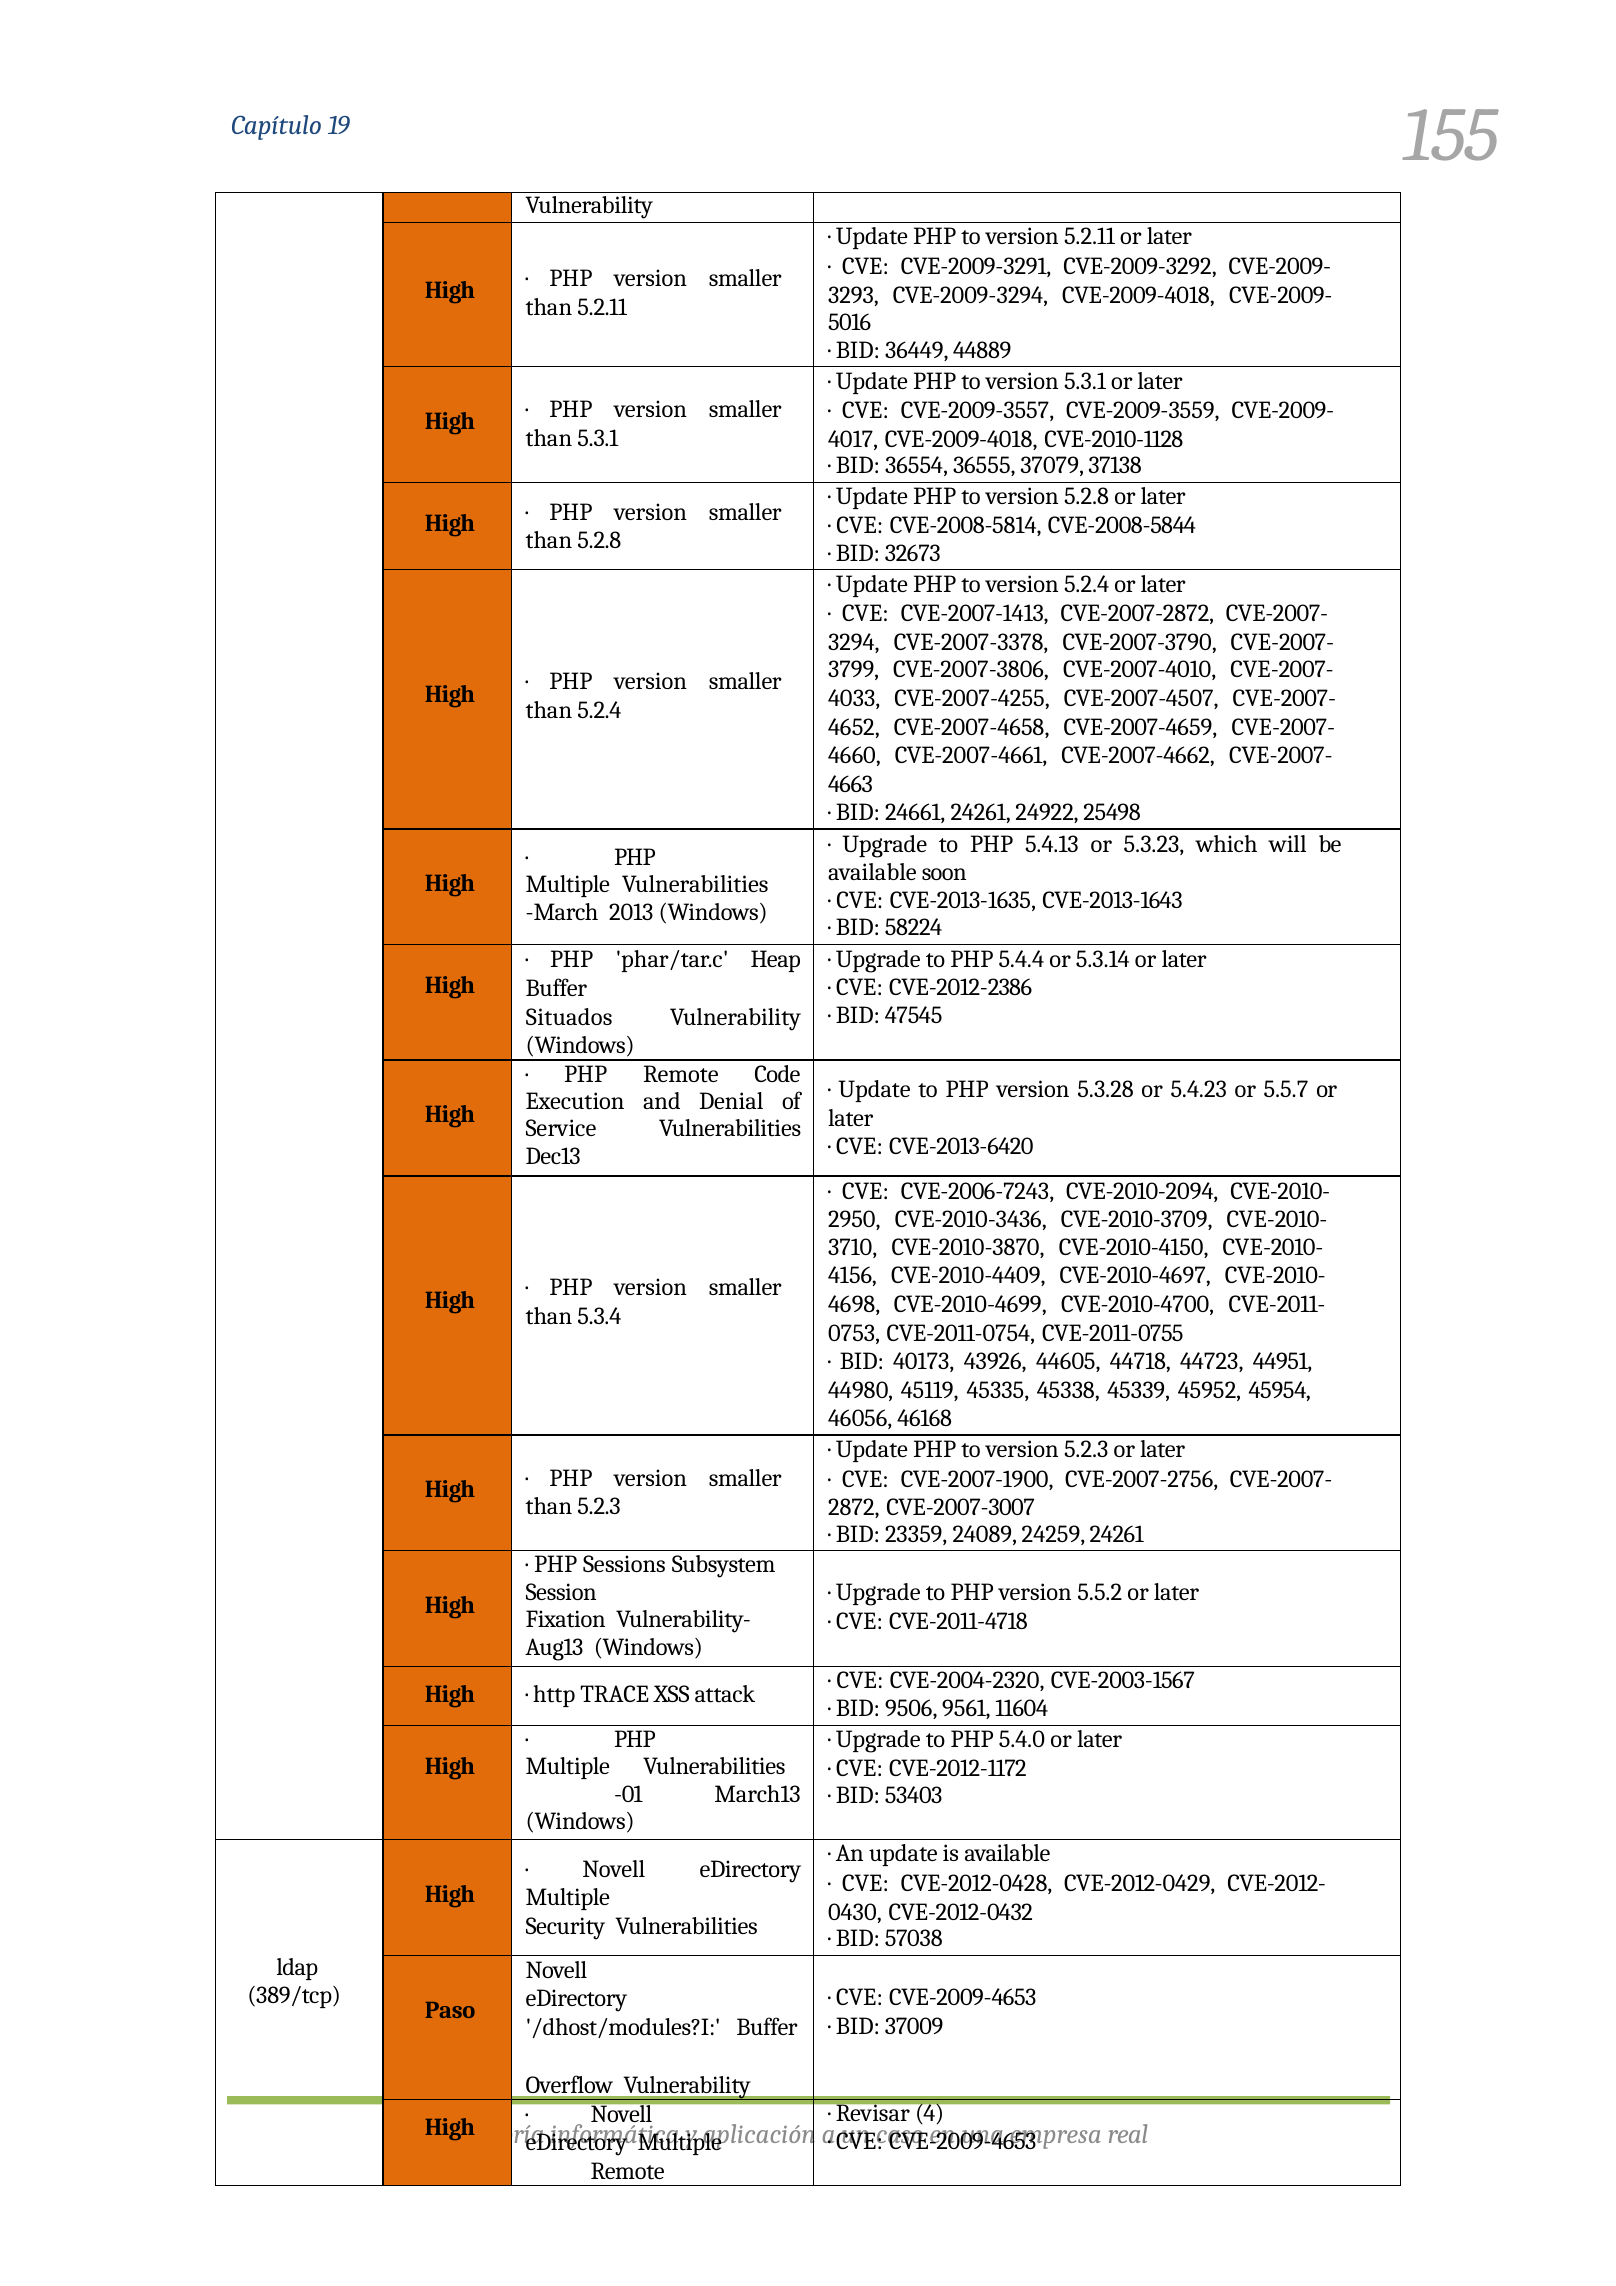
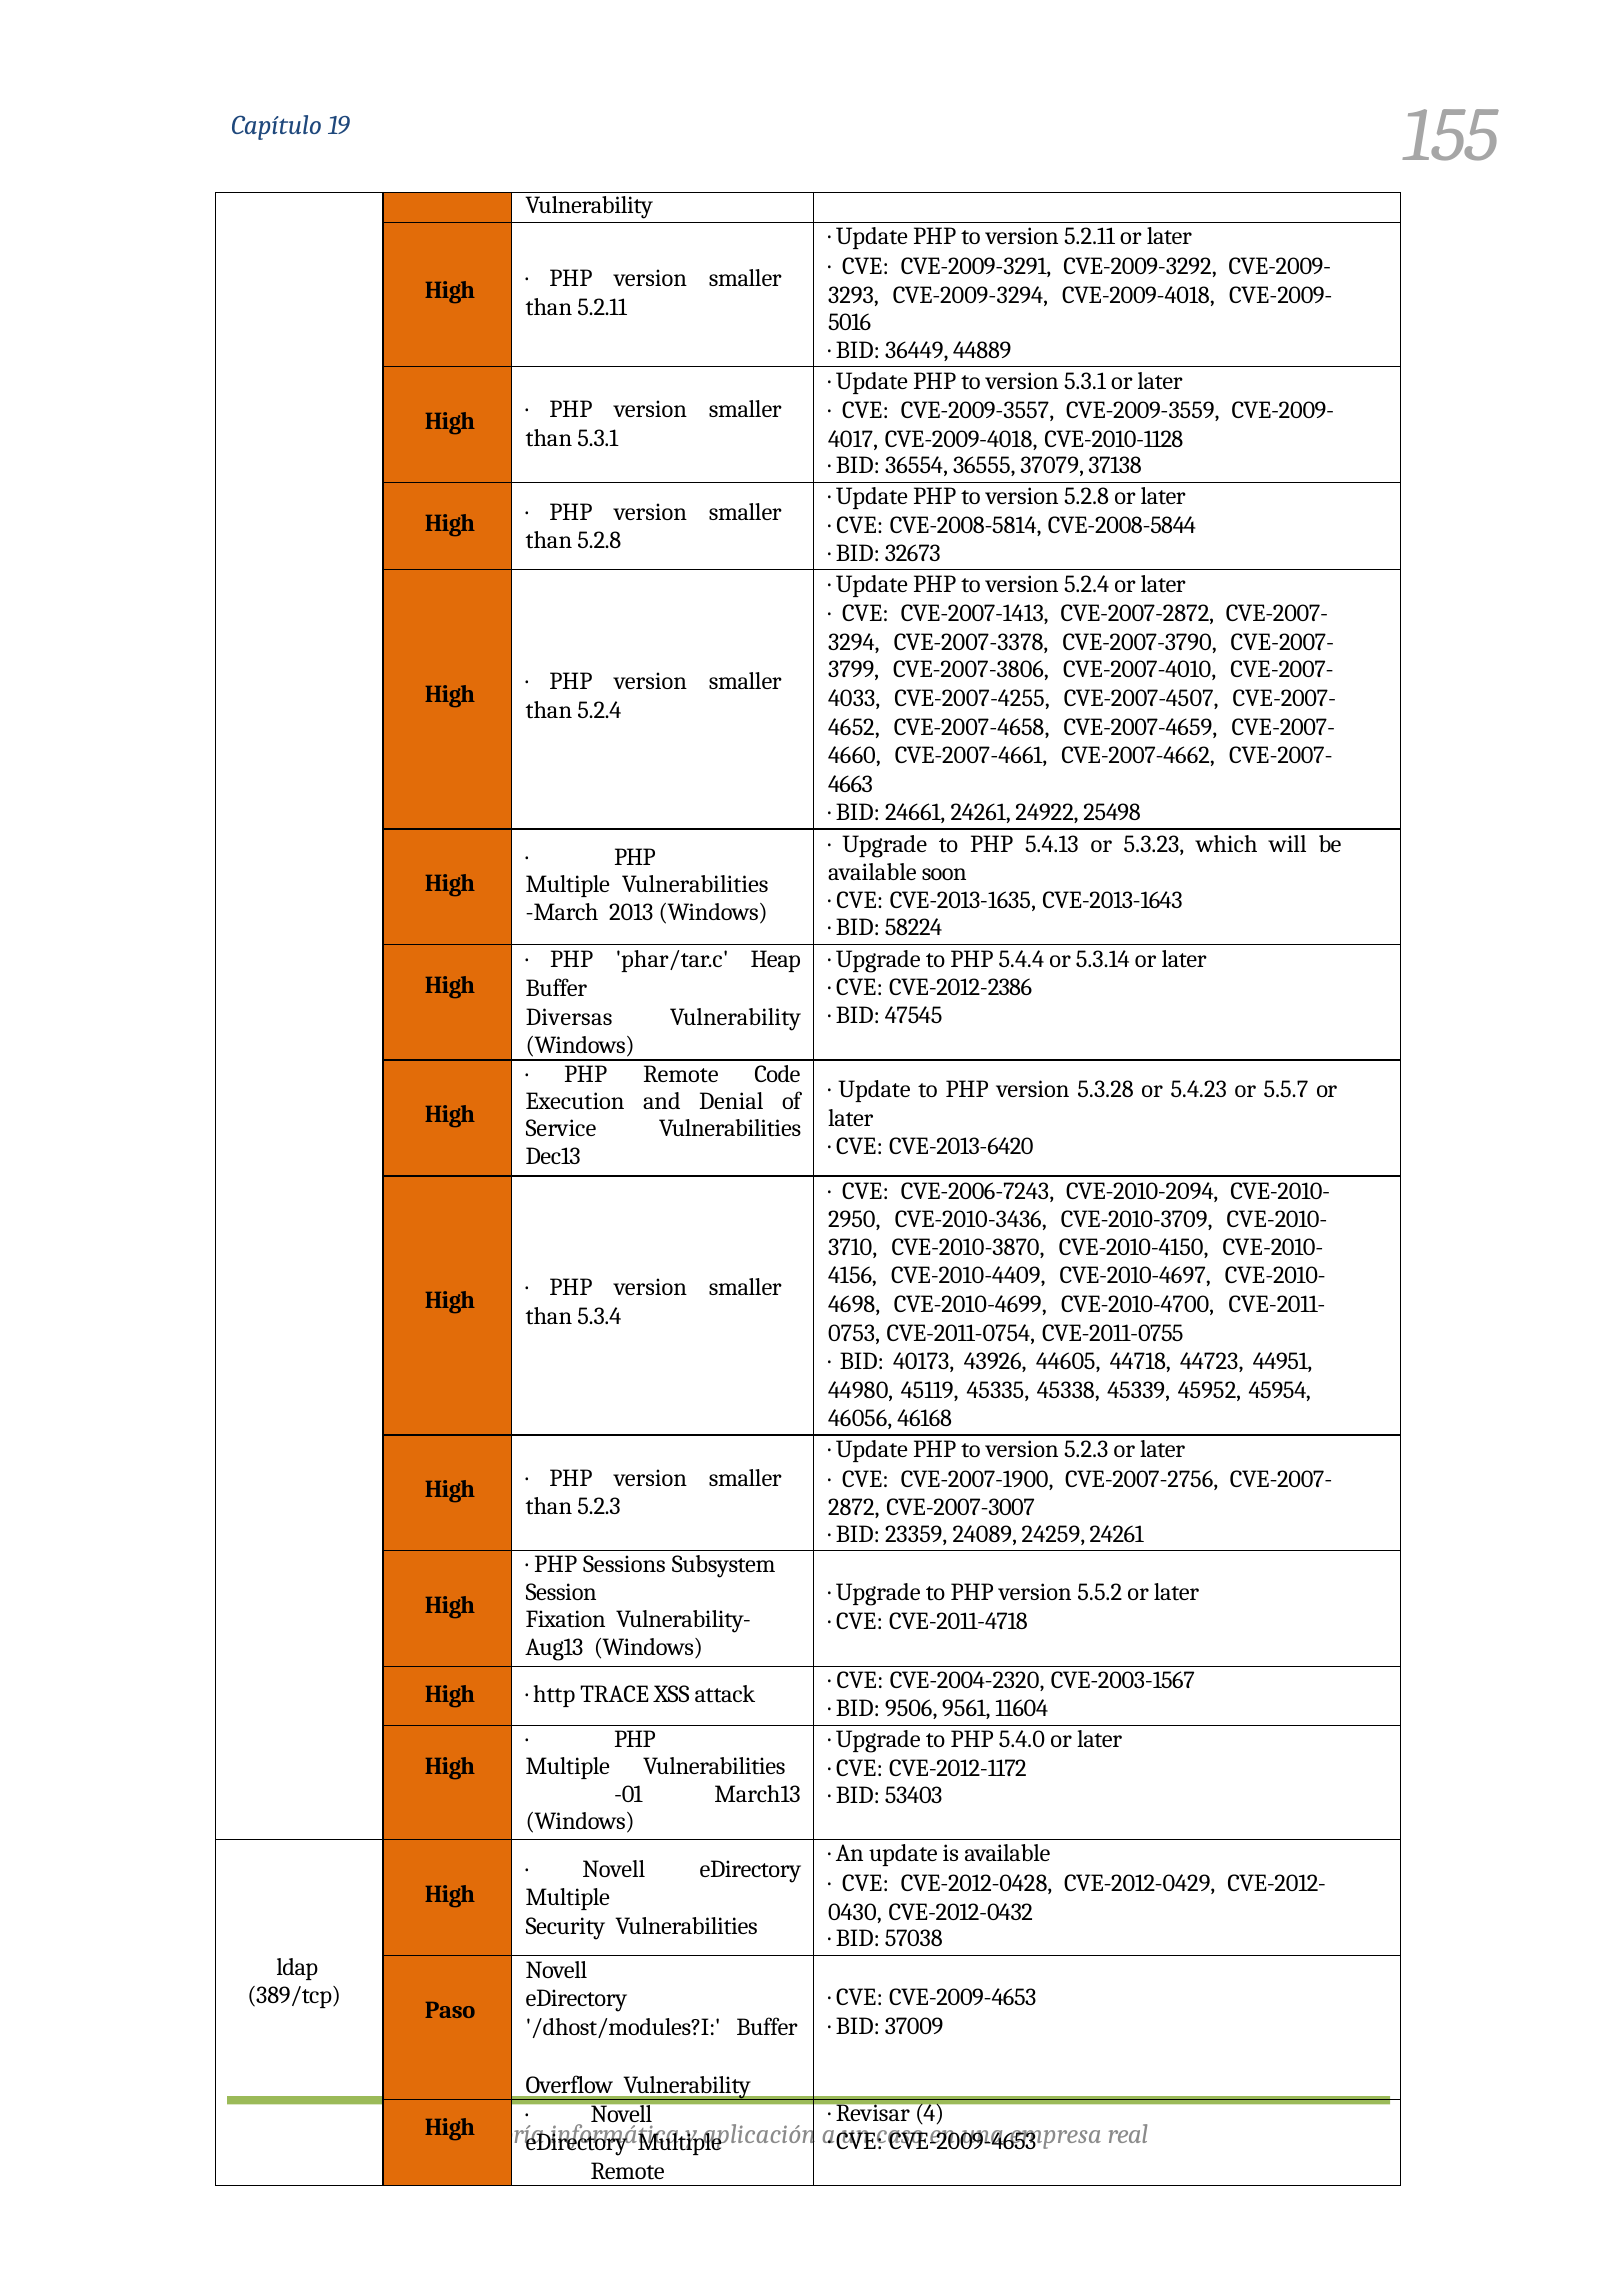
Situados: Situados -> Diversas
